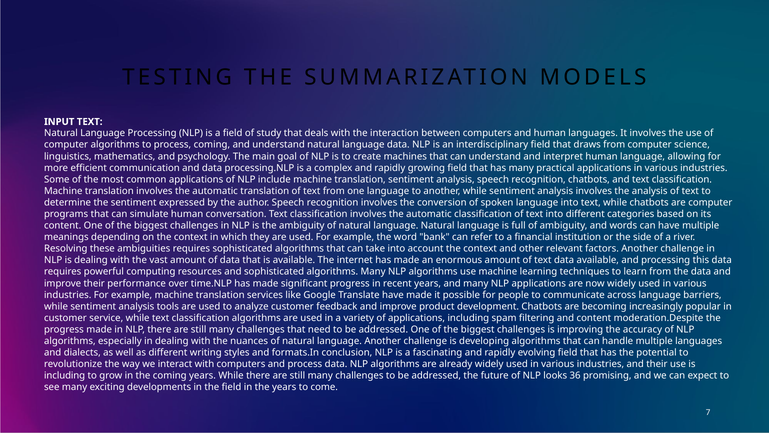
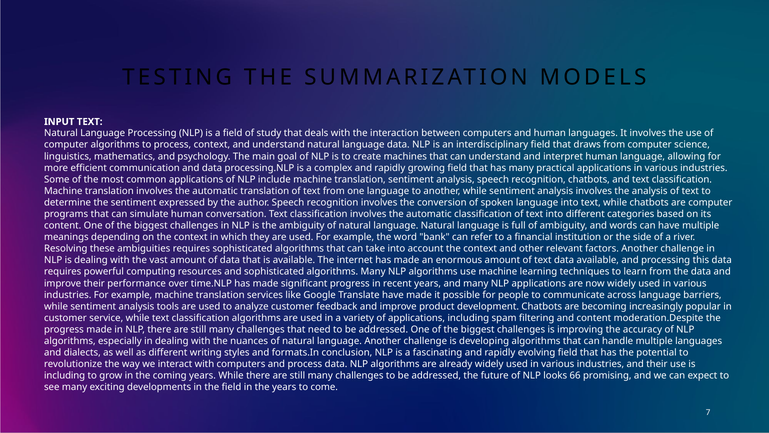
process coming: coming -> context
36: 36 -> 66
